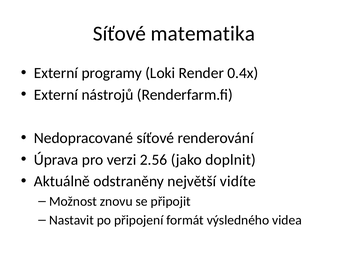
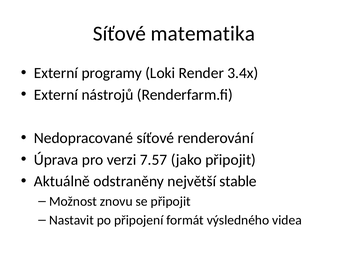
0.4x: 0.4x -> 3.4x
2.56: 2.56 -> 7.57
jako doplnit: doplnit -> připojit
vidíte: vidíte -> stable
